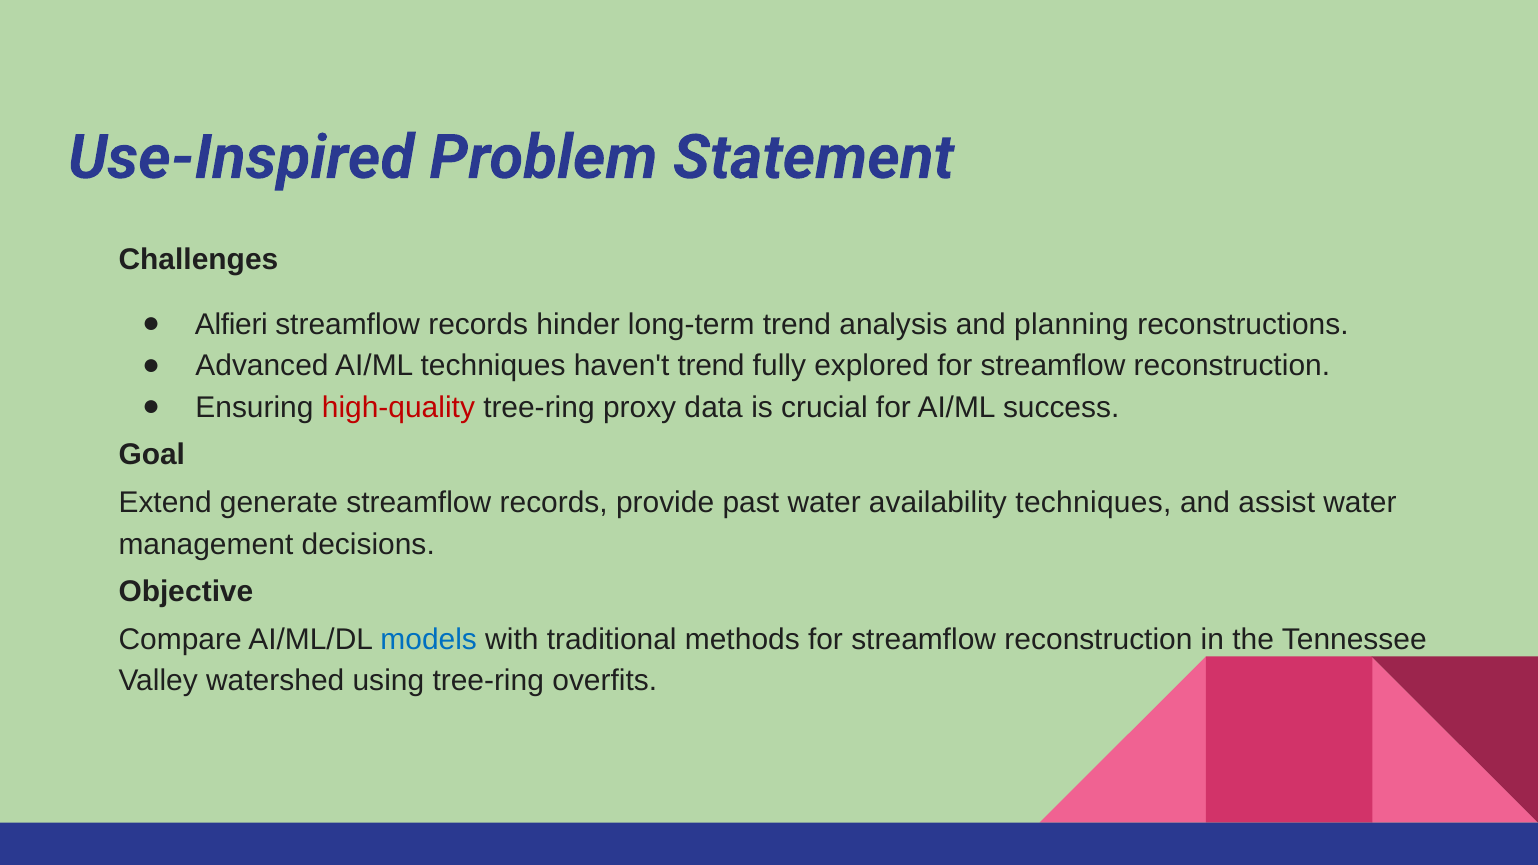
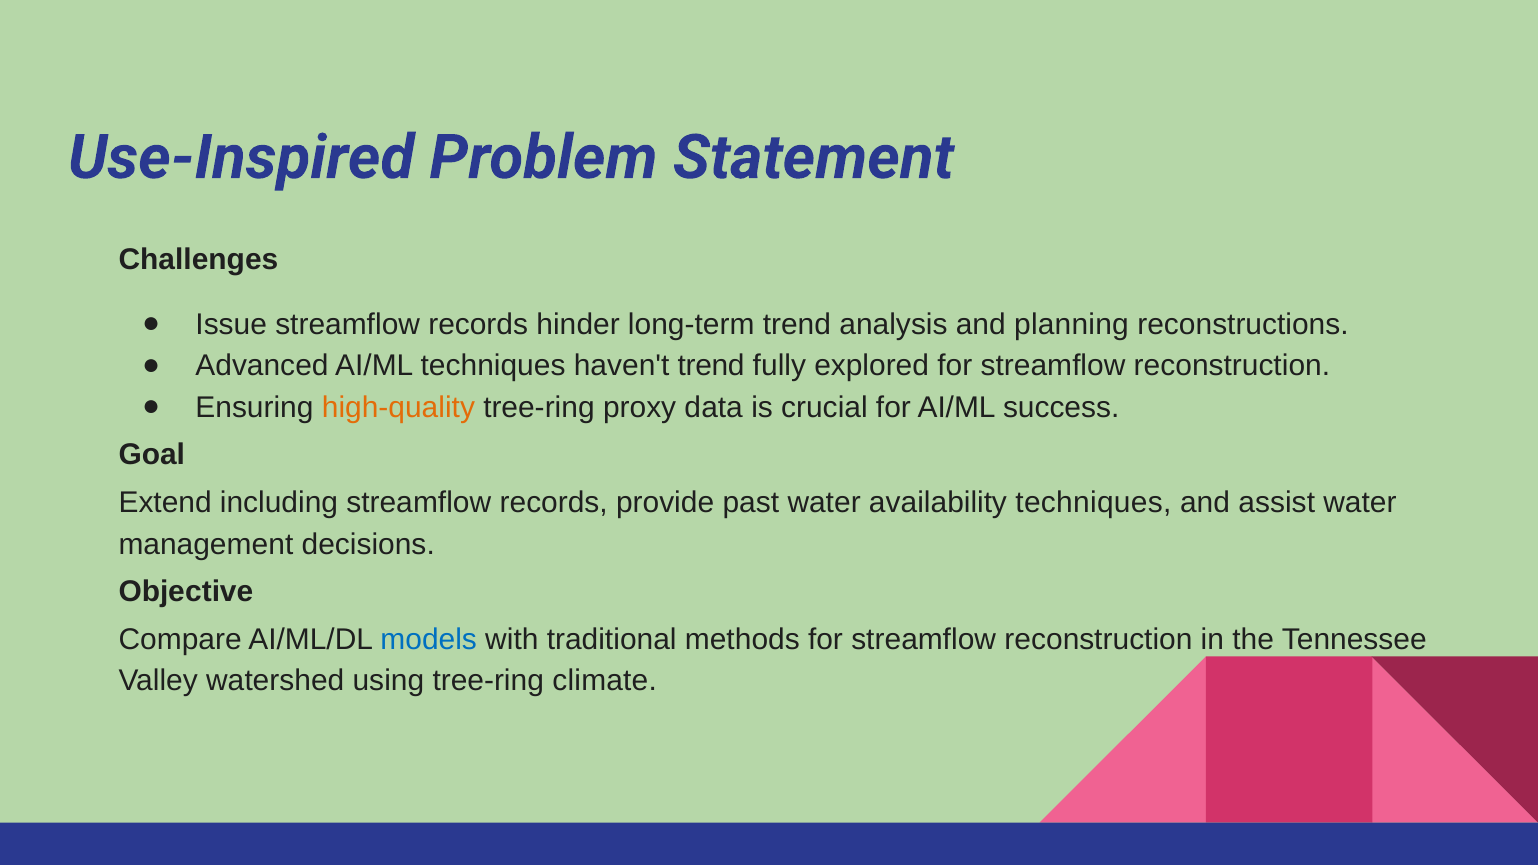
Alfieri: Alfieri -> Issue
high-quality colour: red -> orange
generate: generate -> including
overfits: overfits -> climate
